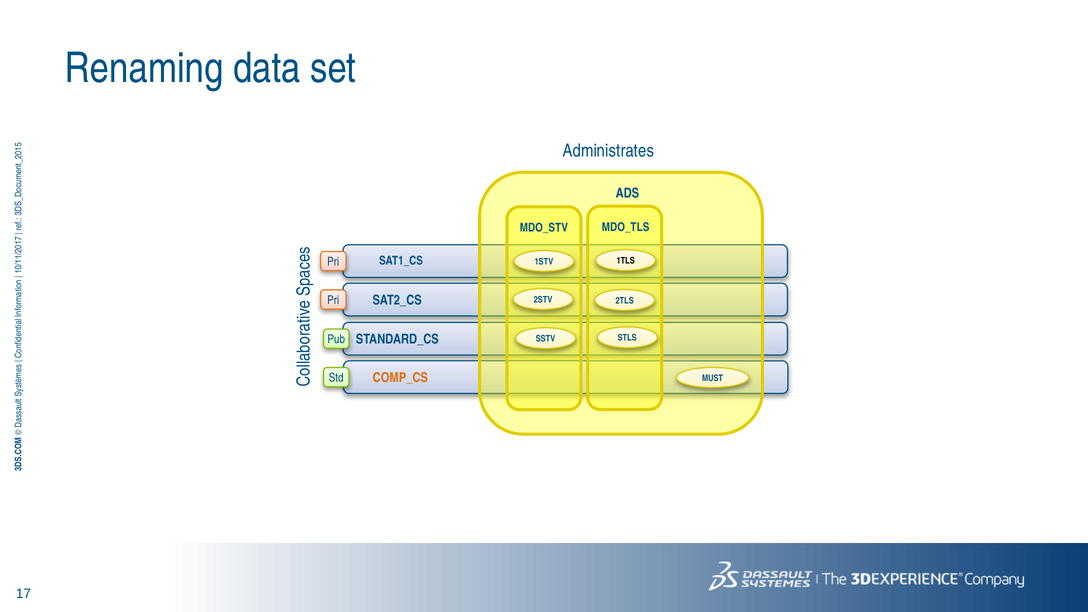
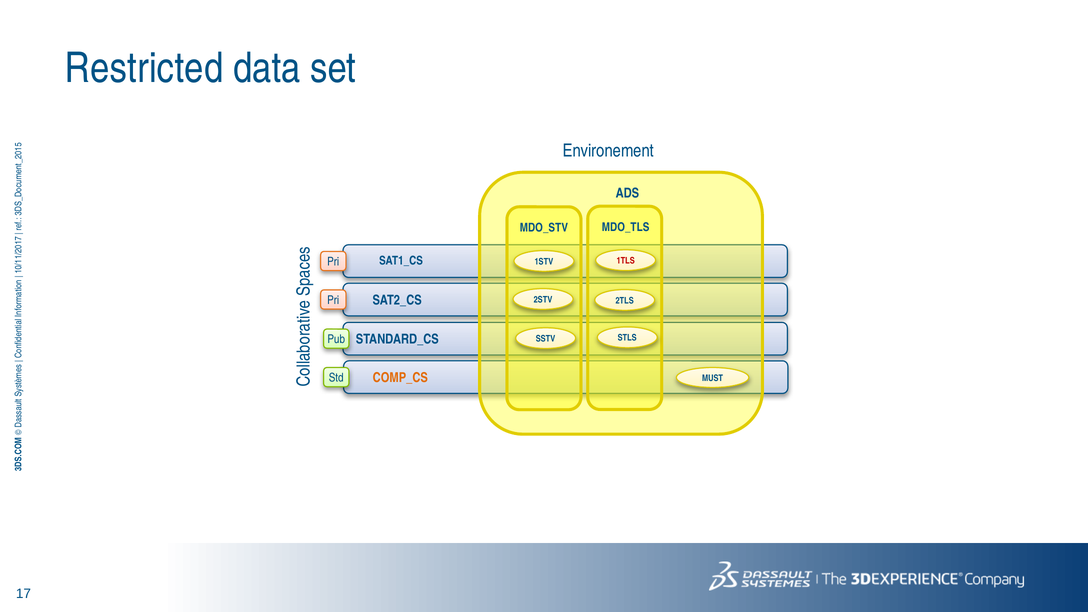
Renaming: Renaming -> Restricted
Administrates: Administrates -> Environement
1TLS colour: black -> red
